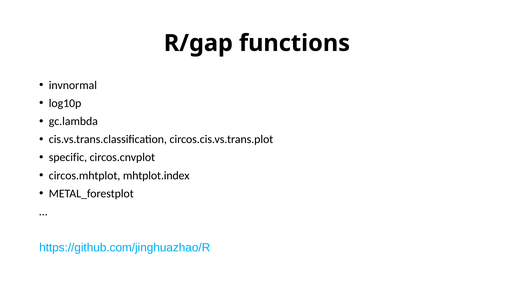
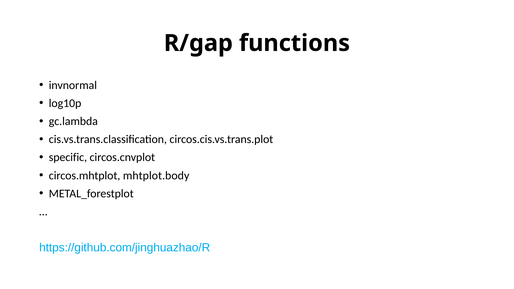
mhtplot.index: mhtplot.index -> mhtplot.body
